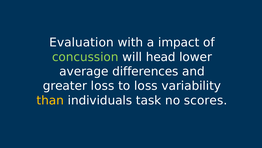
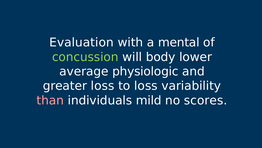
impact: impact -> mental
head: head -> body
differences: differences -> physiologic
than colour: yellow -> pink
task: task -> mild
